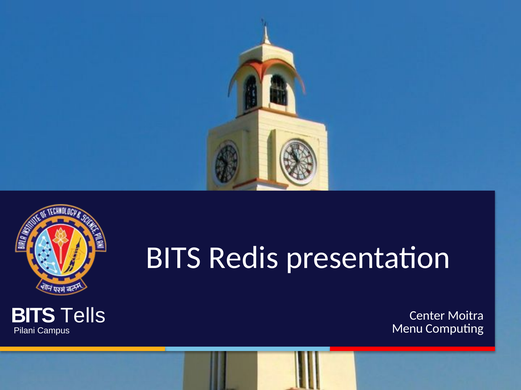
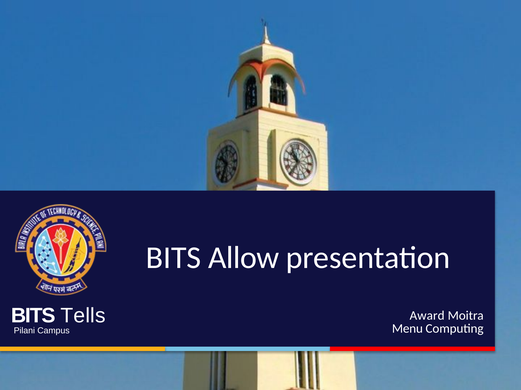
Redis: Redis -> Allow
Center: Center -> Award
